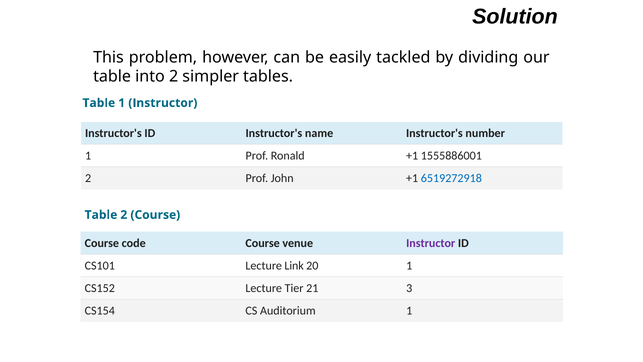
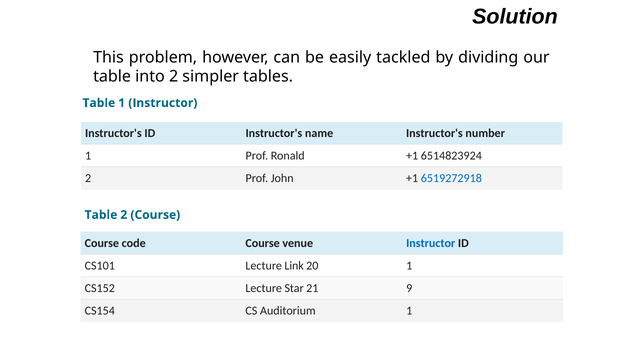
1555886001: 1555886001 -> 6514823924
Instructor at (431, 243) colour: purple -> blue
Tier: Tier -> Star
3: 3 -> 9
